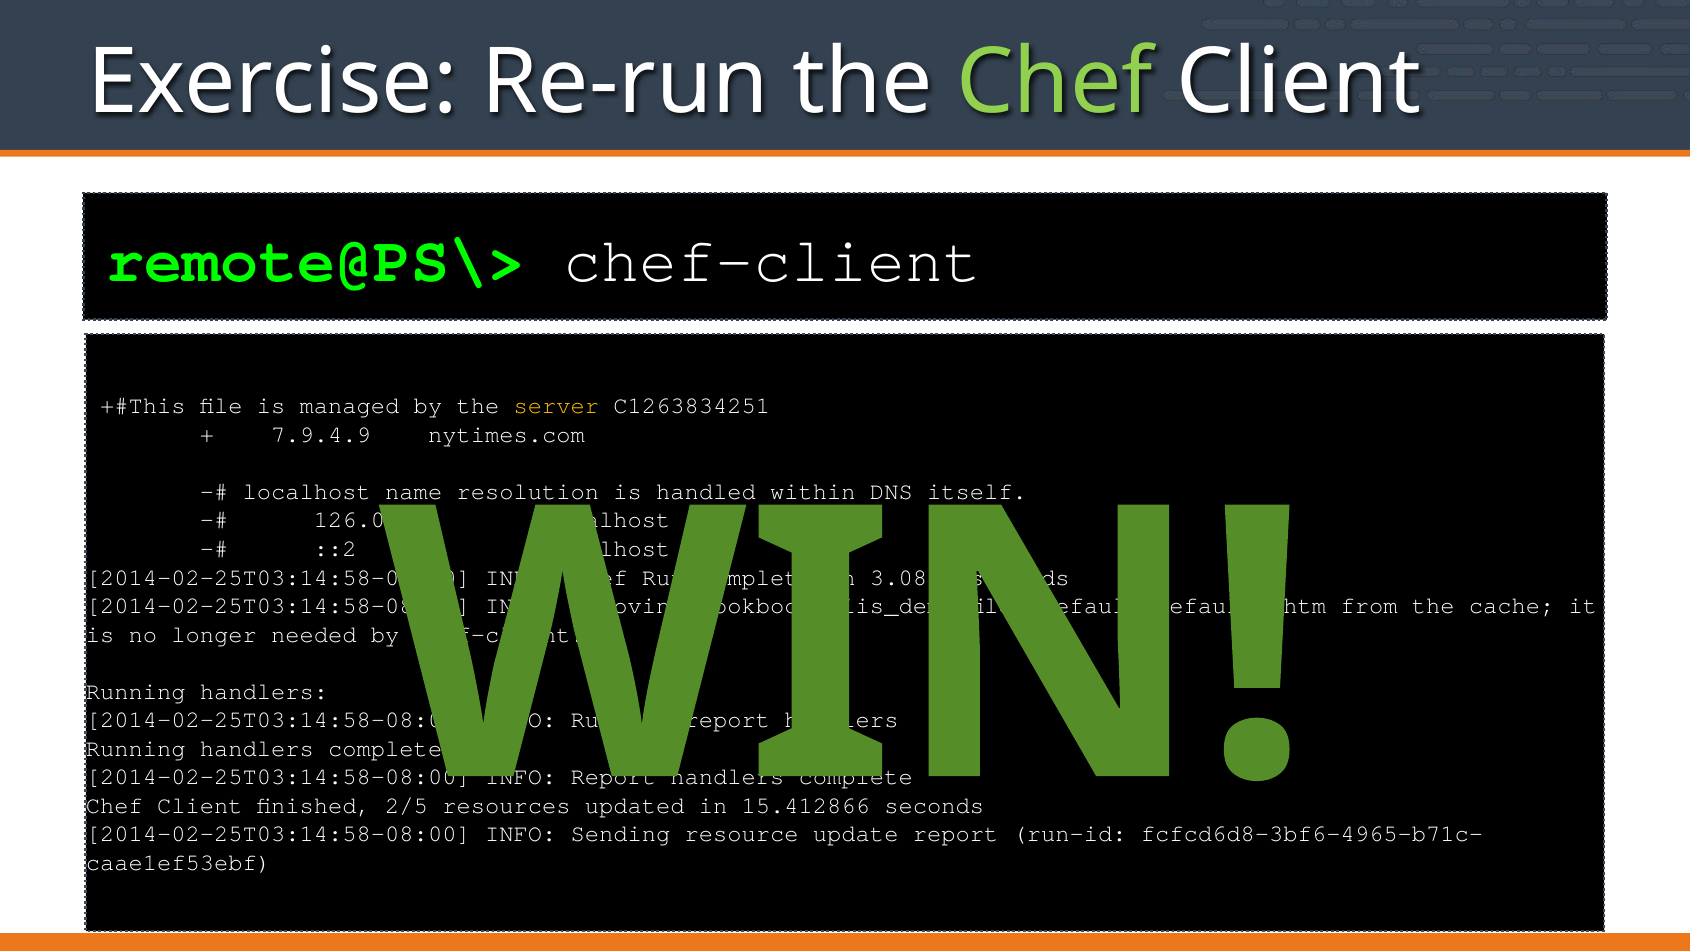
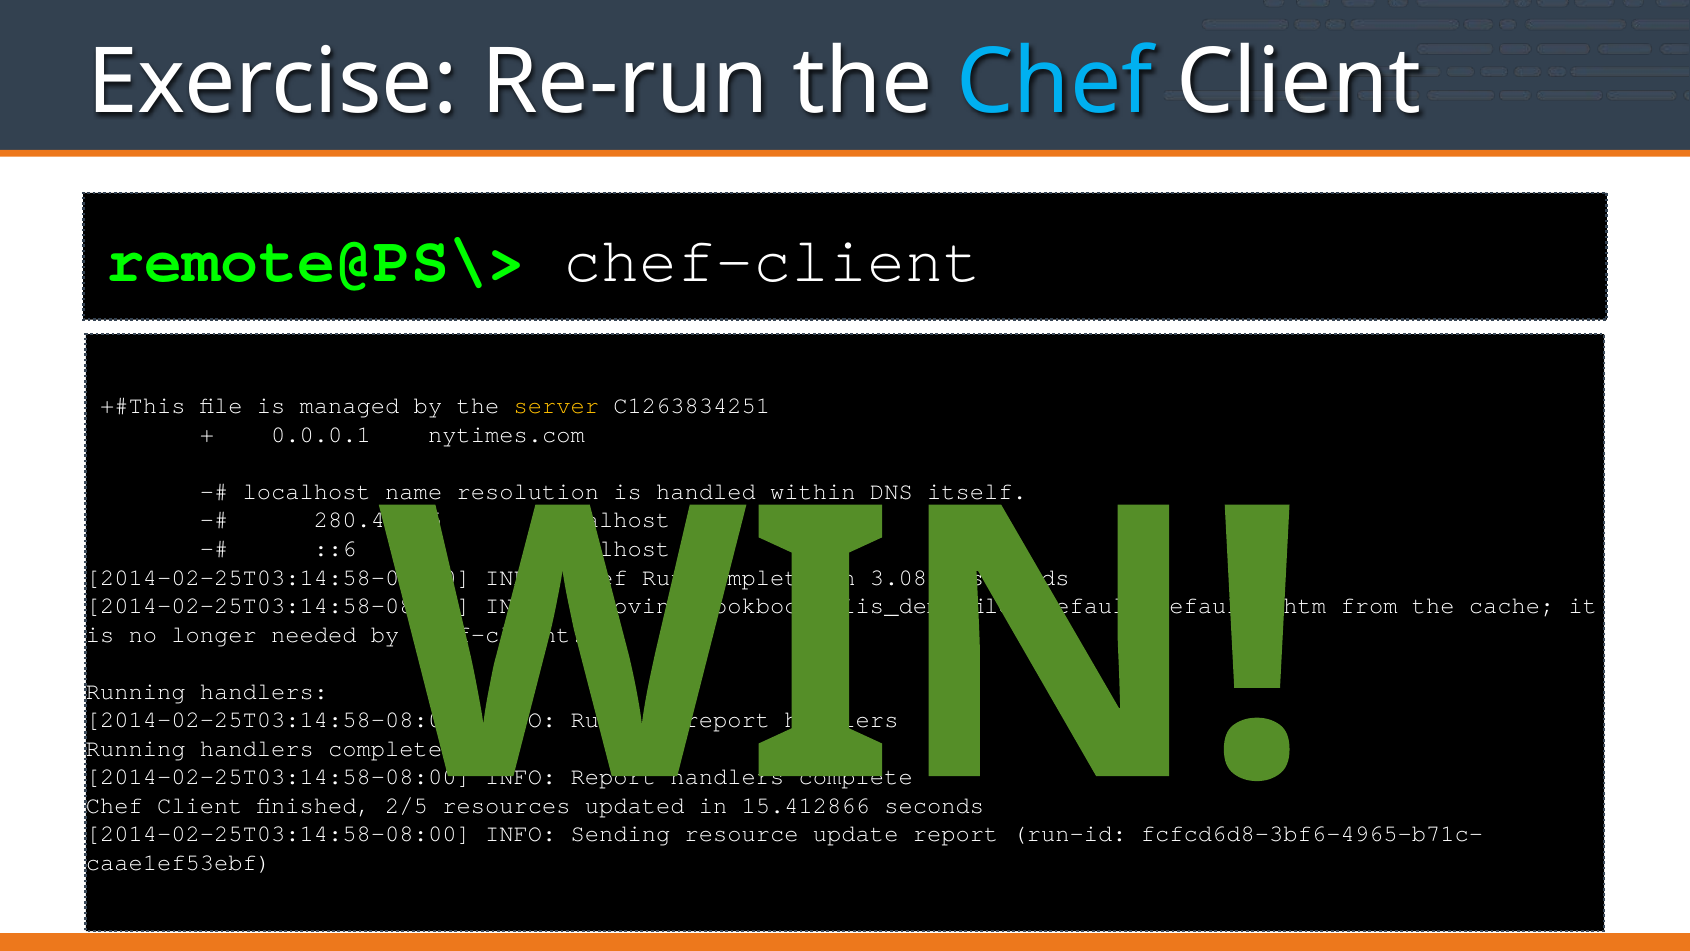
Chef at (1055, 82) colour: light green -> light blue
7.9.4.9: 7.9.4.9 -> 0.0.0.1
126.0.0.1: 126.0.0.1 -> 280.4.7.5
::2: ::2 -> ::6
